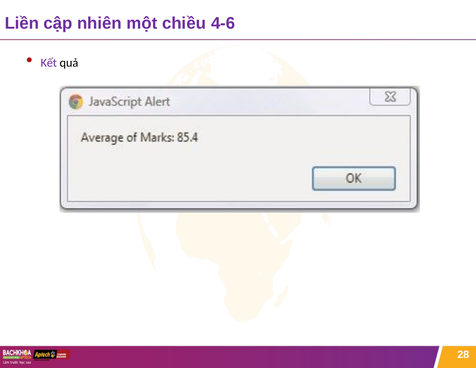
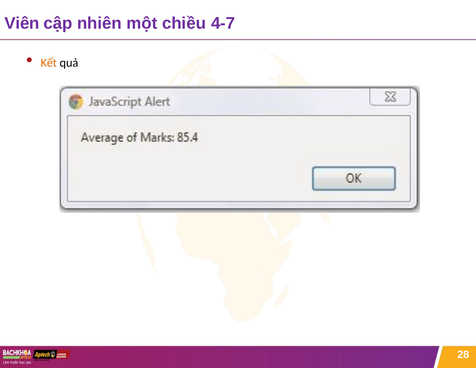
Liền: Liền -> Viên
4-6: 4-6 -> 4-7
Kết colour: purple -> orange
